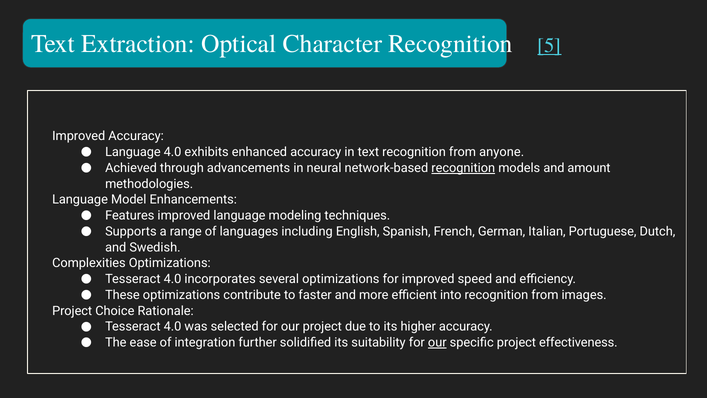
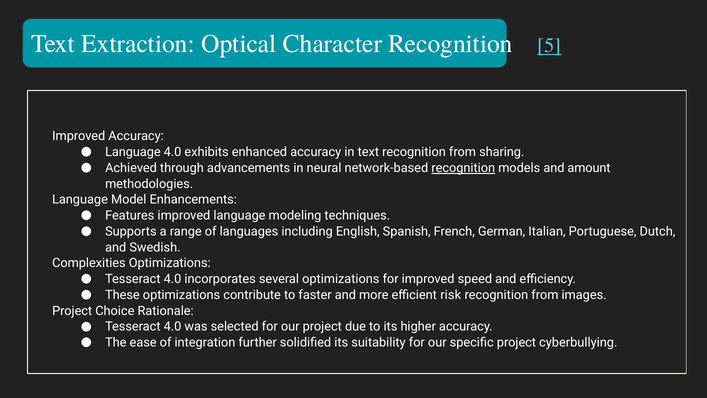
anyone: anyone -> sharing
into: into -> risk
our at (437, 342) underline: present -> none
effectiveness: effectiveness -> cyberbullying
